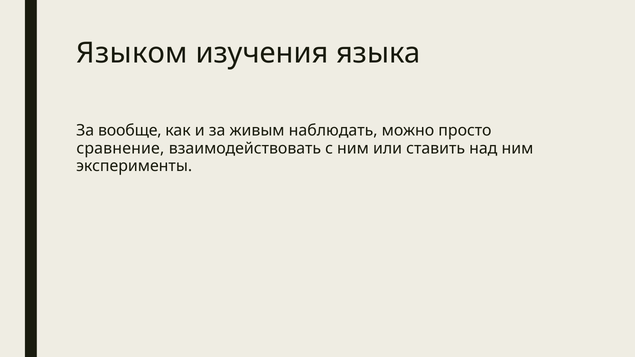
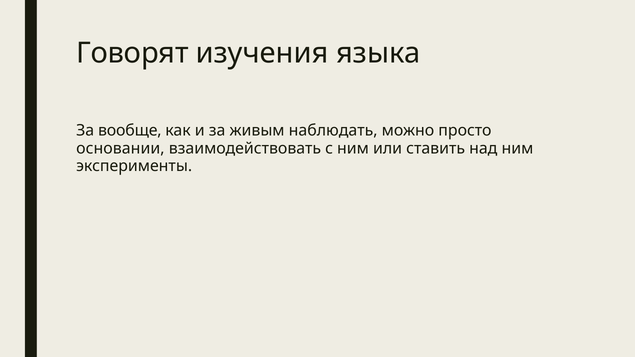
Языком: Языком -> Говорят
сравнение: сравнение -> основании
